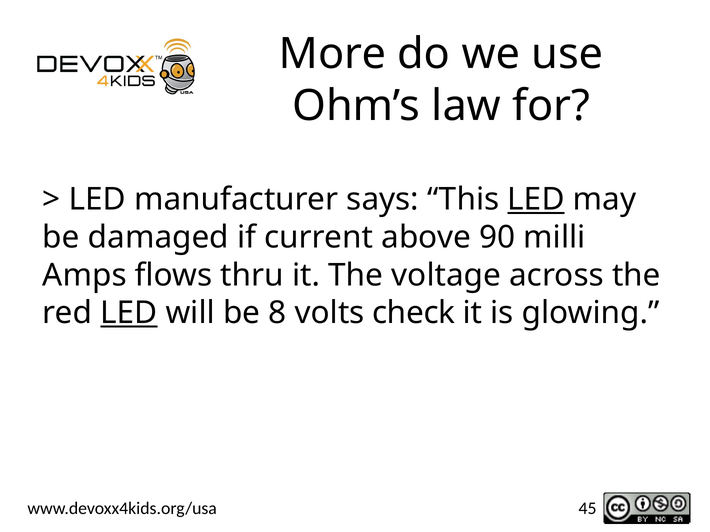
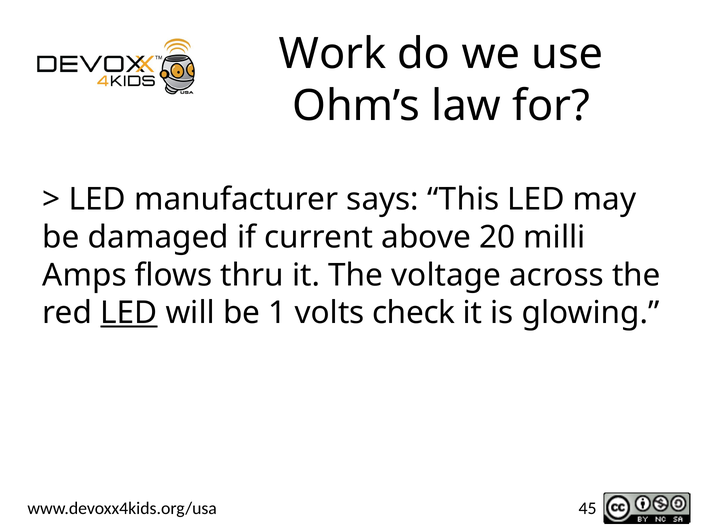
More: More -> Work
LED at (536, 200) underline: present -> none
90: 90 -> 20
8: 8 -> 1
